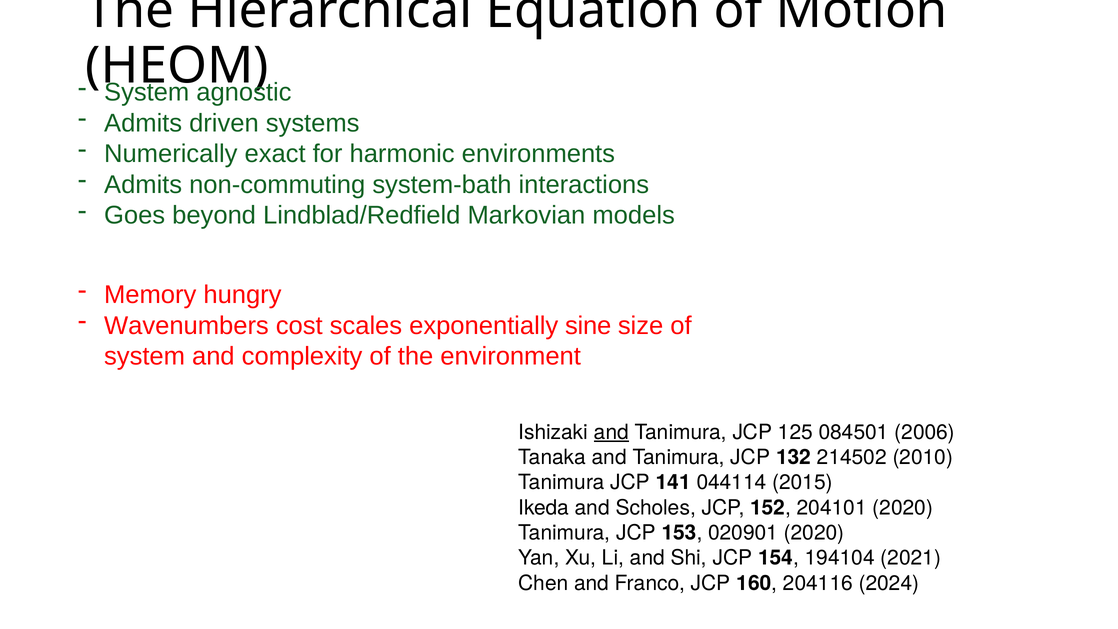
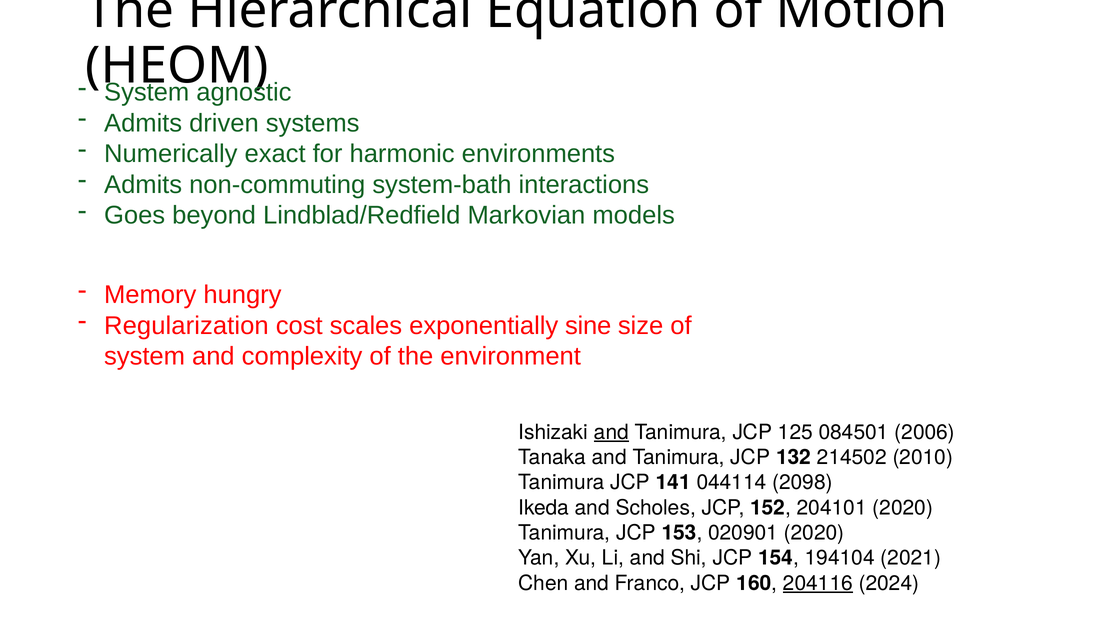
Wavenumbers: Wavenumbers -> Regularization
2015: 2015 -> 2098
204116 underline: none -> present
